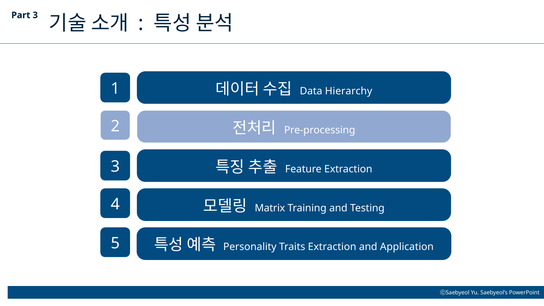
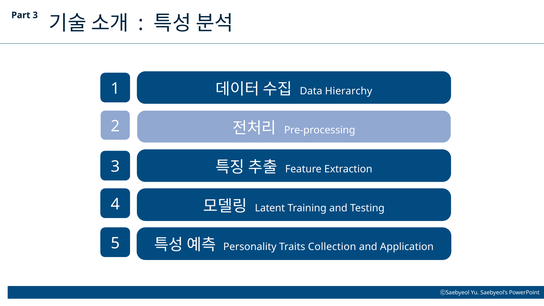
Matrix: Matrix -> Latent
Traits Extraction: Extraction -> Collection
